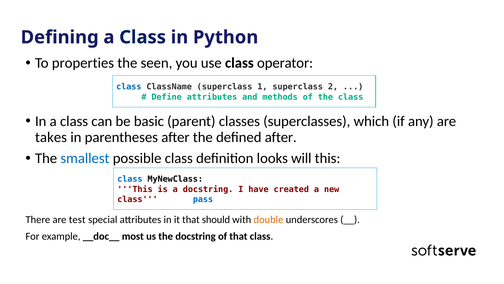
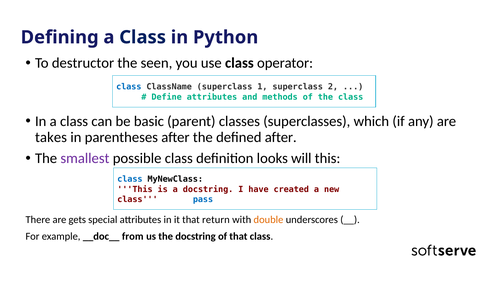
properties: properties -> destructor
smallest colour: blue -> purple
test: test -> gets
should: should -> return
most: most -> from
